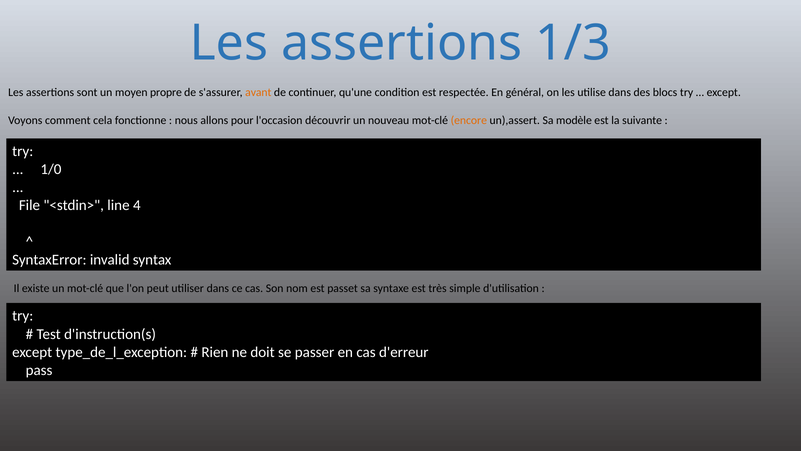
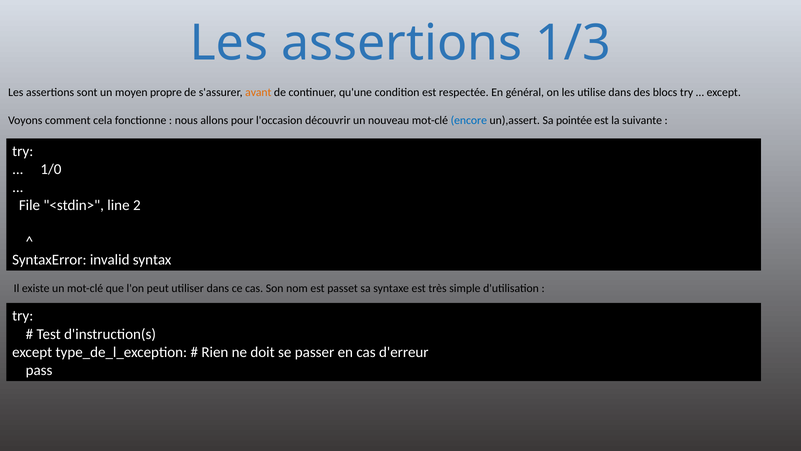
encore colour: orange -> blue
modèle: modèle -> pointée
4: 4 -> 2
